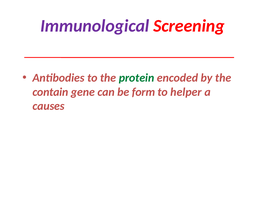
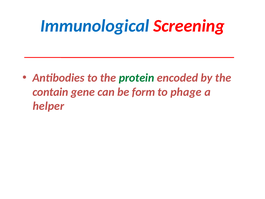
Immunological colour: purple -> blue
helper: helper -> phage
causes: causes -> helper
